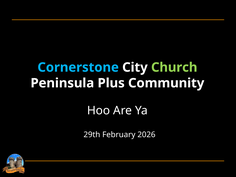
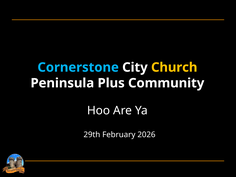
Church colour: light green -> yellow
